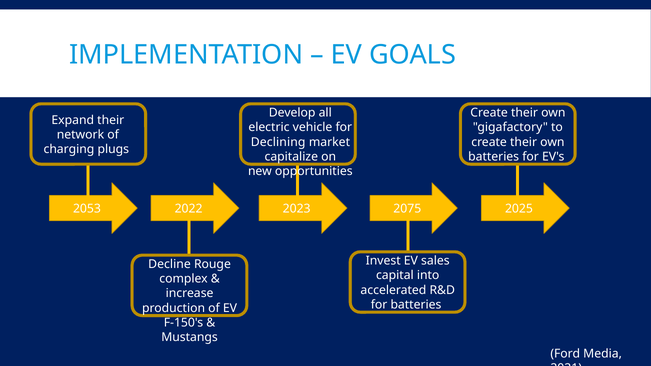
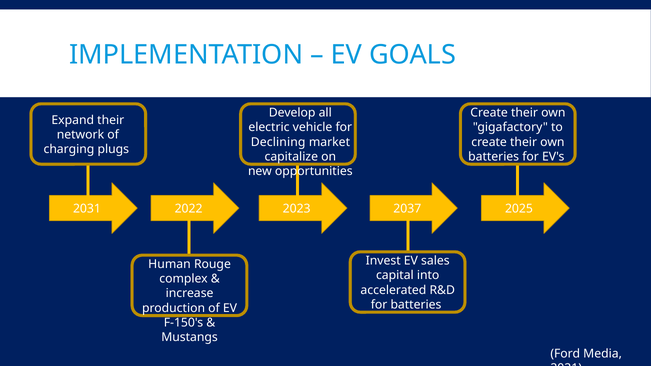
2053: 2053 -> 2031
2075: 2075 -> 2037
Decline: Decline -> Human
